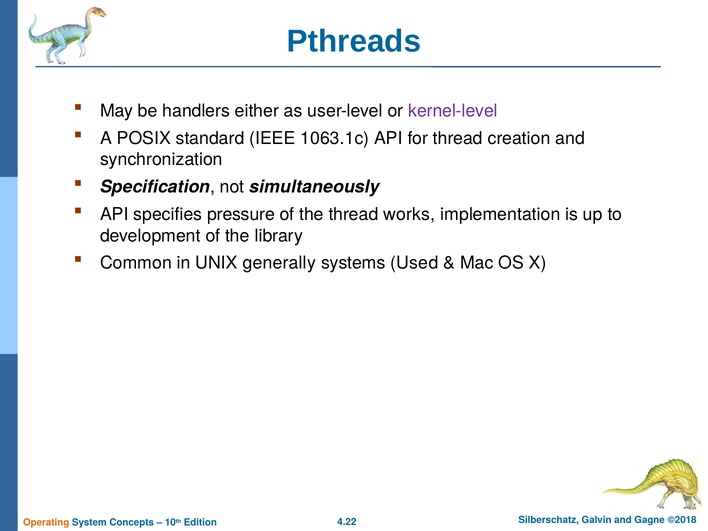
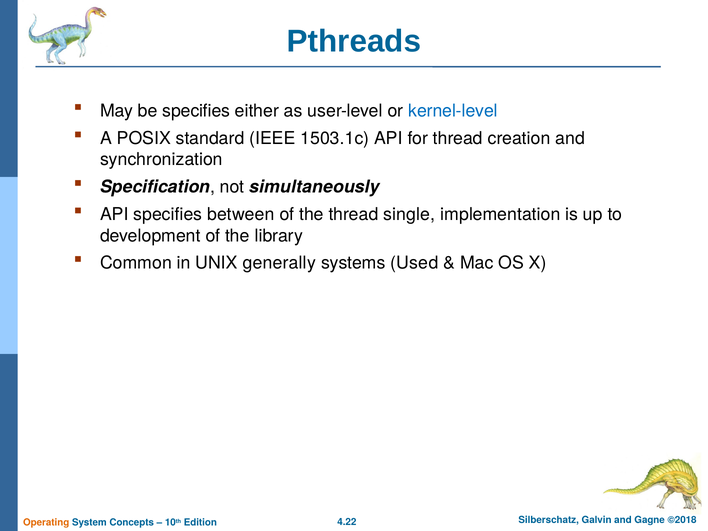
be handlers: handlers -> specifies
kernel-level colour: purple -> blue
1063.1c: 1063.1c -> 1503.1c
pressure: pressure -> between
works: works -> single
